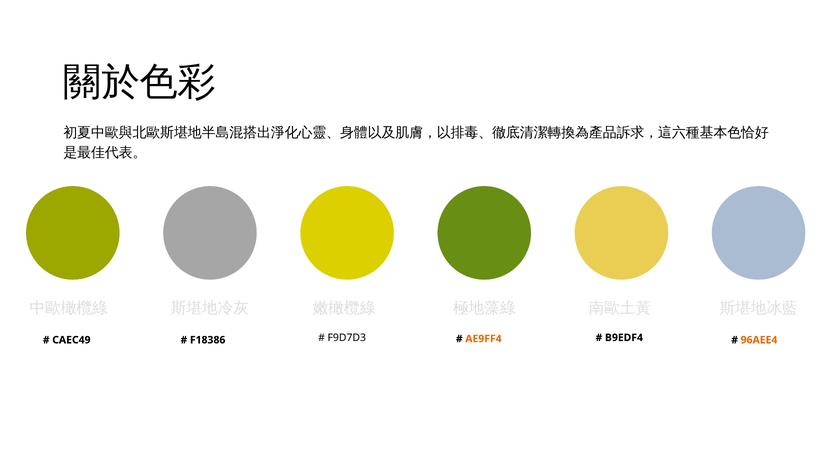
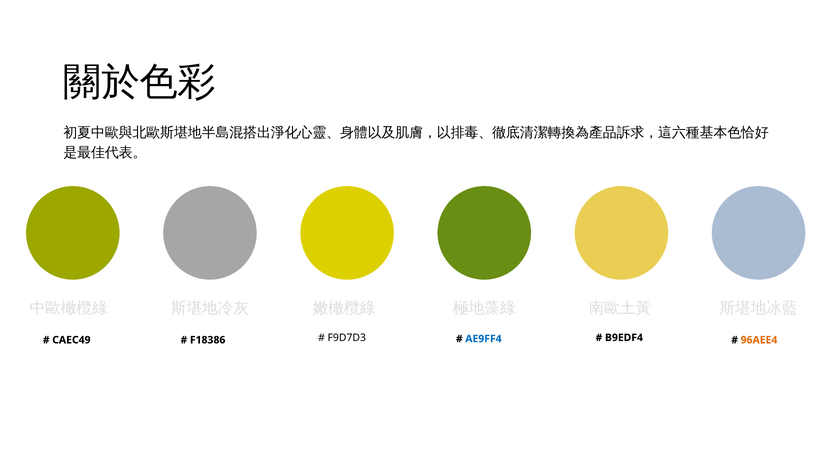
AE9FF4 colour: orange -> blue
